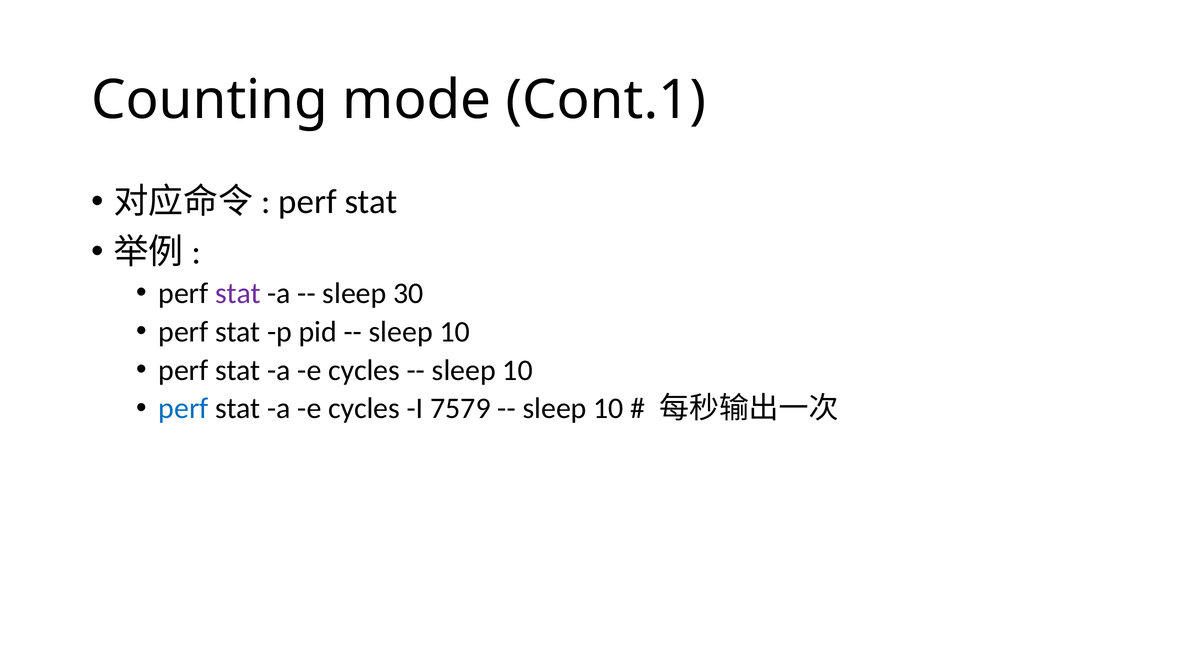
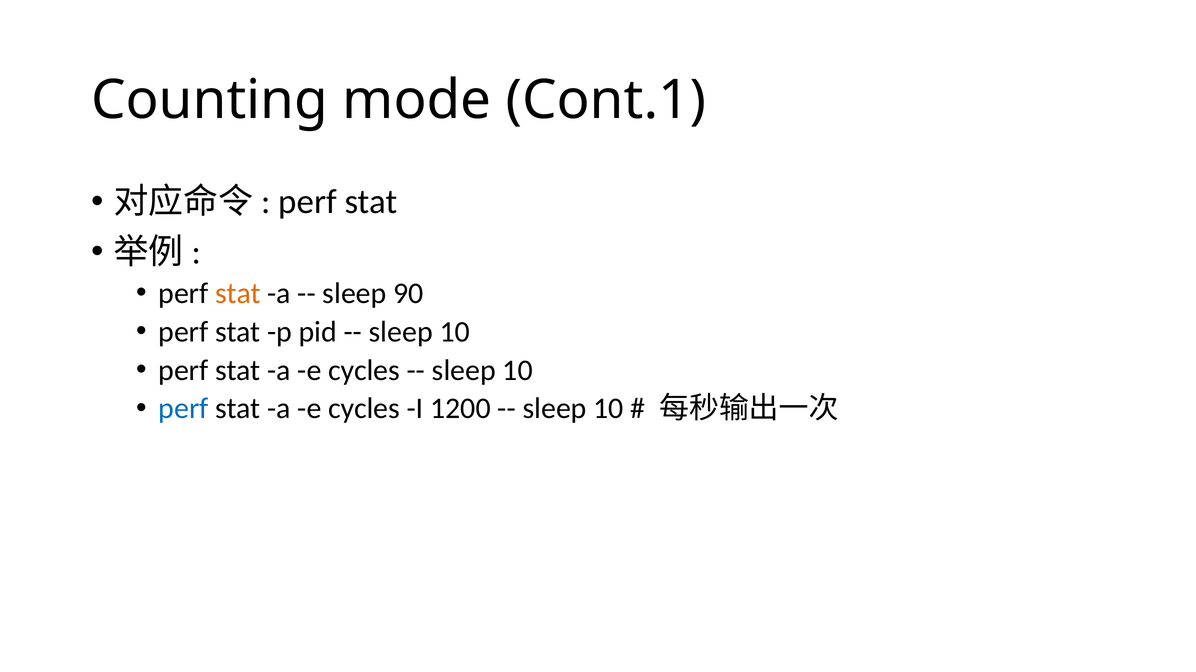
stat at (238, 294) colour: purple -> orange
30: 30 -> 90
7579: 7579 -> 1200
